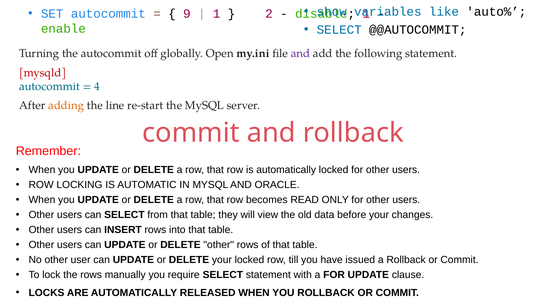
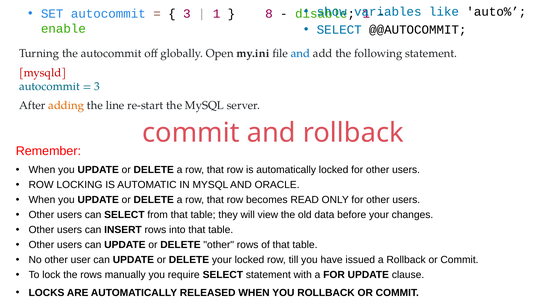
9 at (187, 14): 9 -> 3
2: 2 -> 8
and at (301, 54) colour: purple -> blue
4 at (97, 86): 4 -> 3
